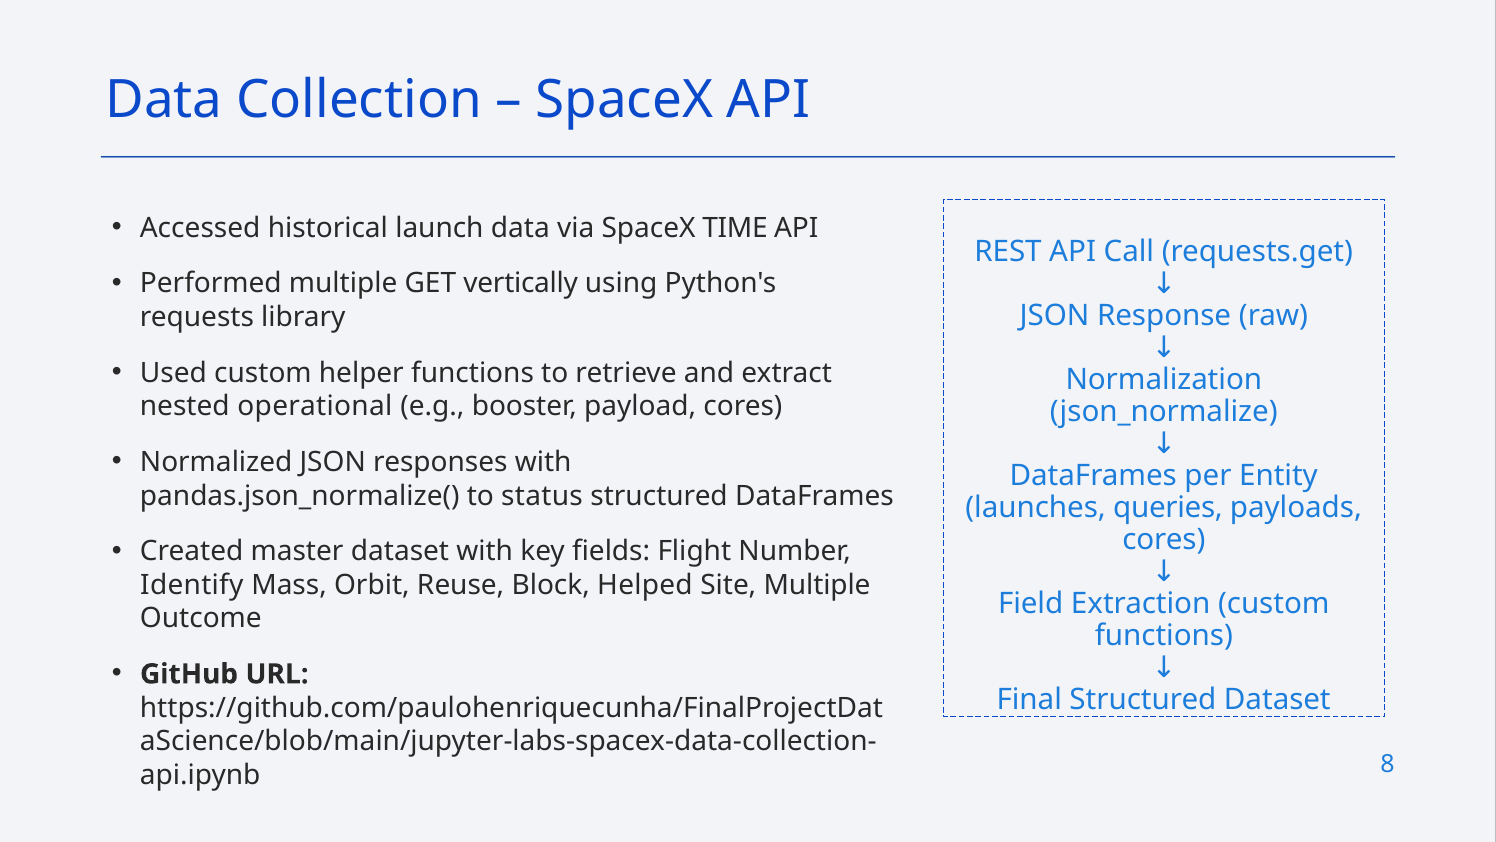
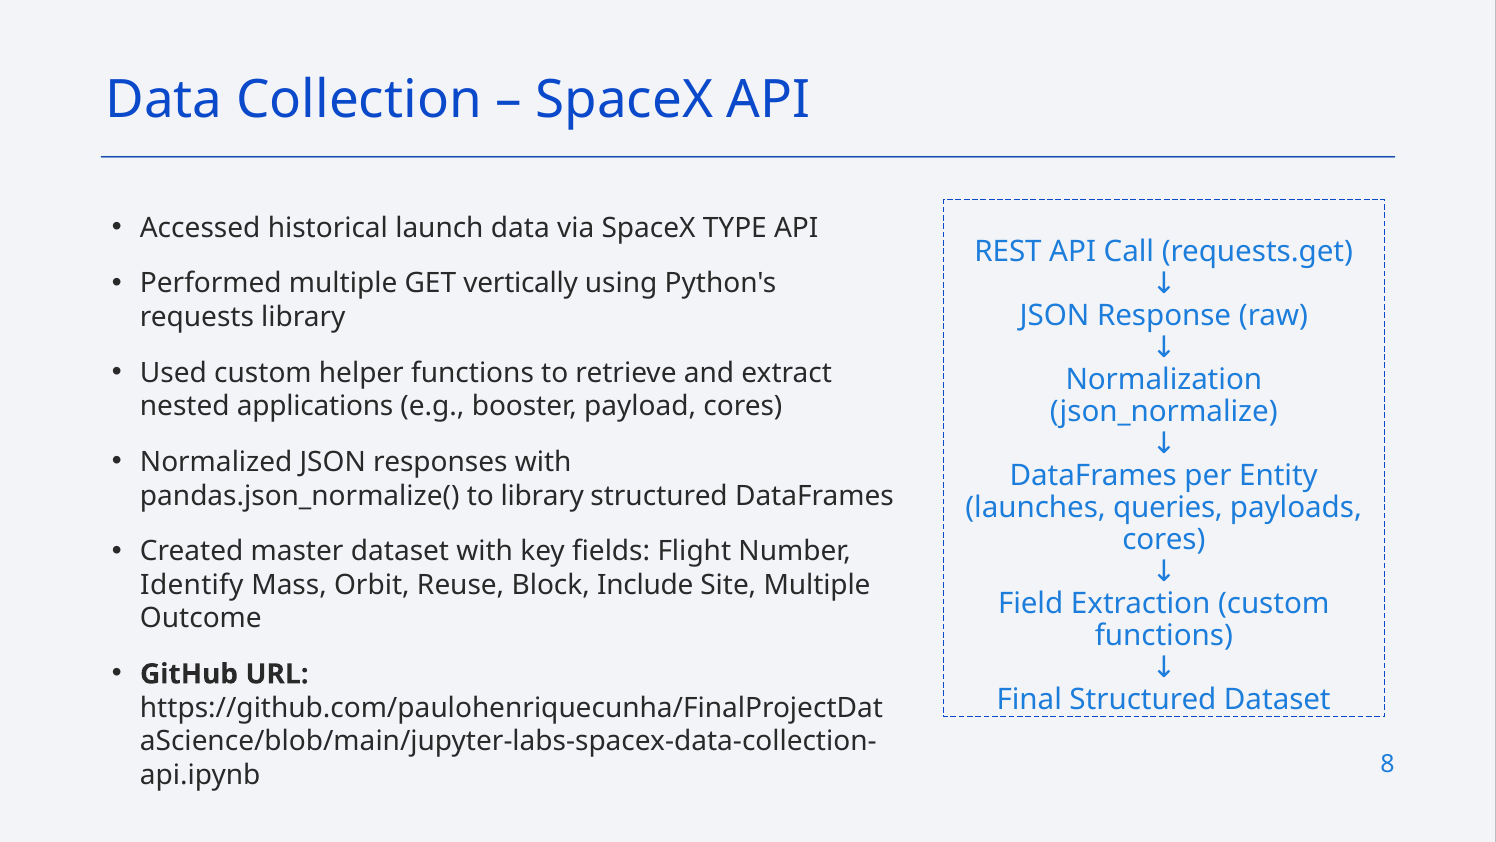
TIME: TIME -> TYPE
operational: operational -> applications
to status: status -> library
Helped: Helped -> Include
